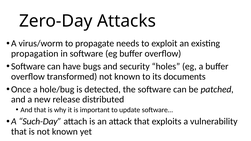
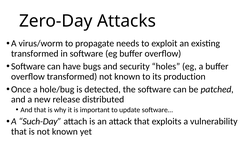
propagation at (35, 54): propagation -> transformed
documents: documents -> production
